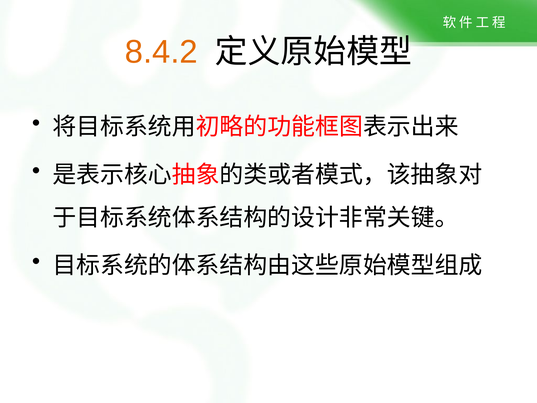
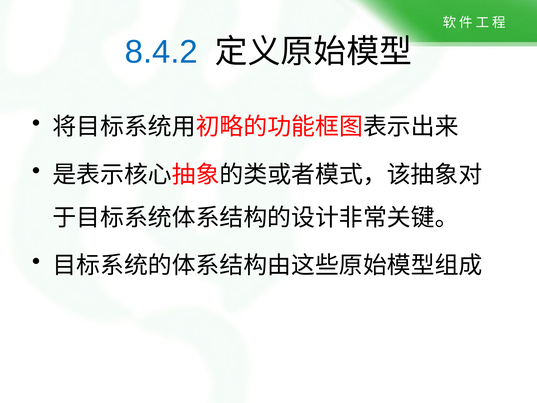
8.4.2 colour: orange -> blue
